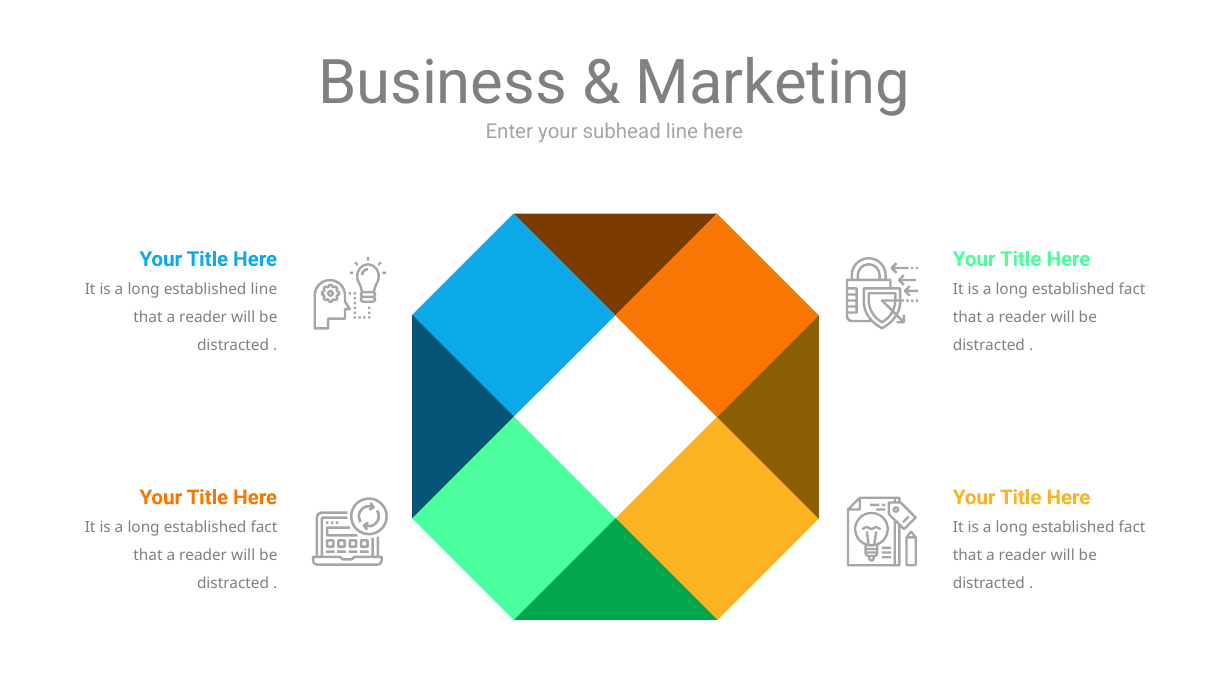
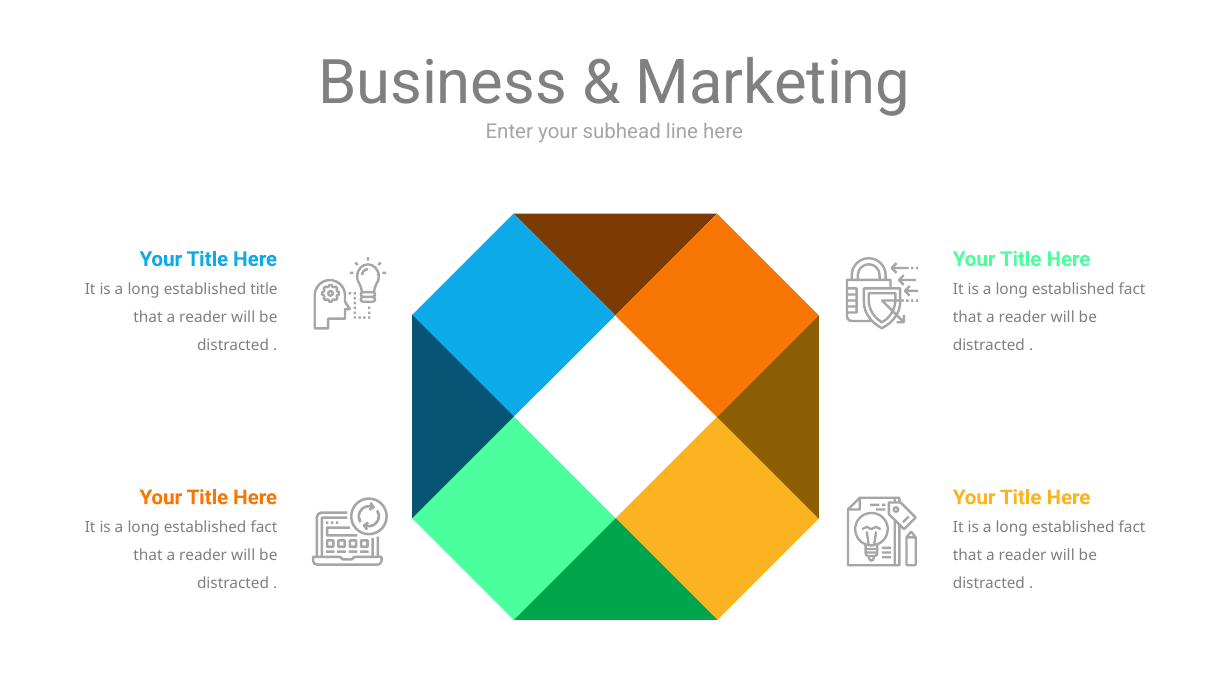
established line: line -> title
